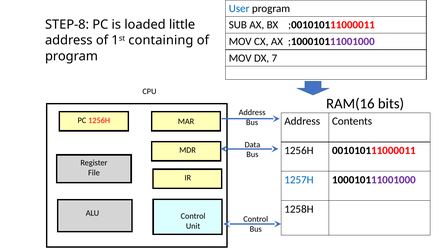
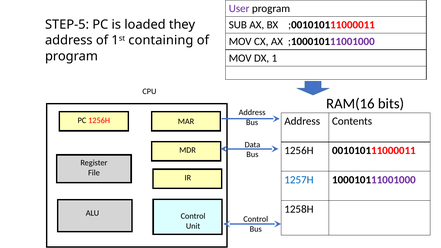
User colour: blue -> purple
STEP-8: STEP-8 -> STEP-5
little: little -> they
7: 7 -> 1
